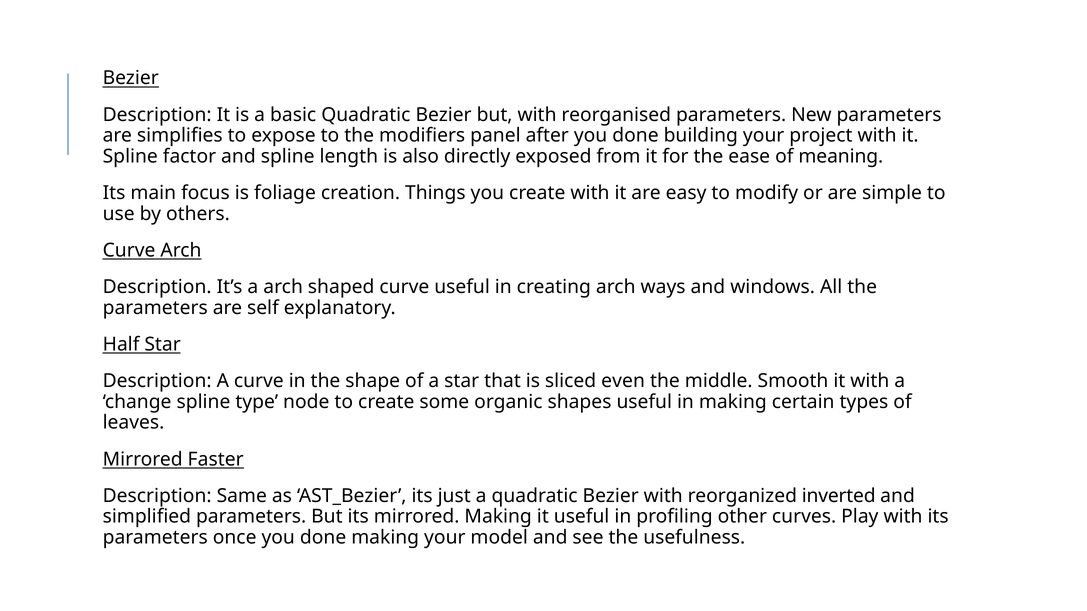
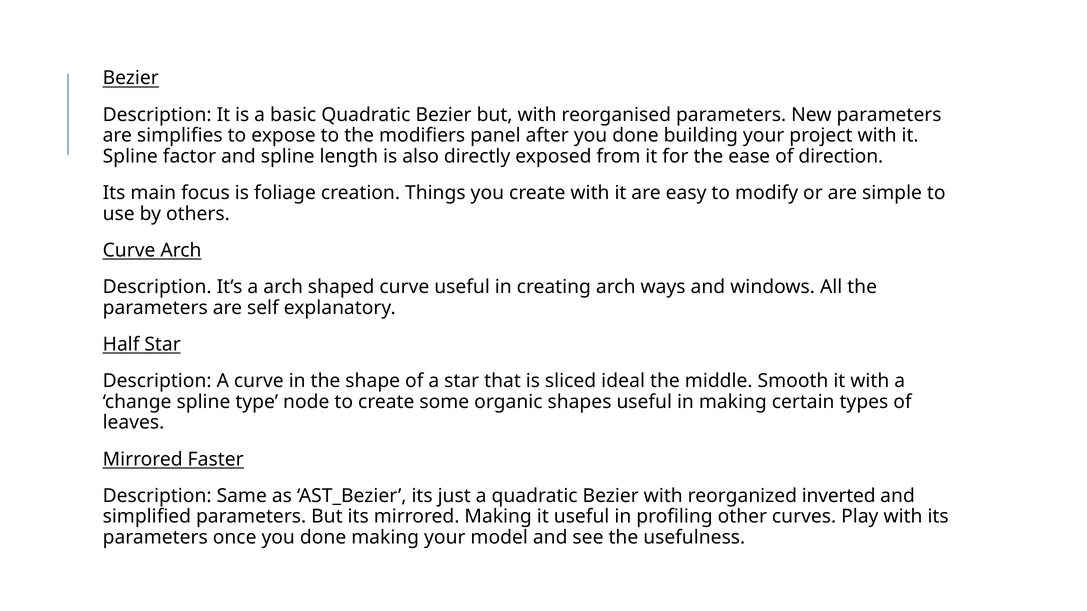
meaning: meaning -> direction
even: even -> ideal
